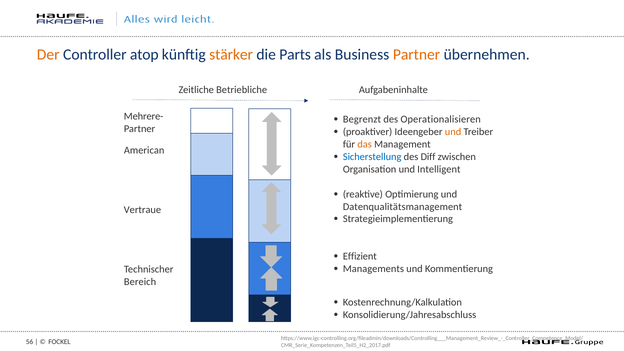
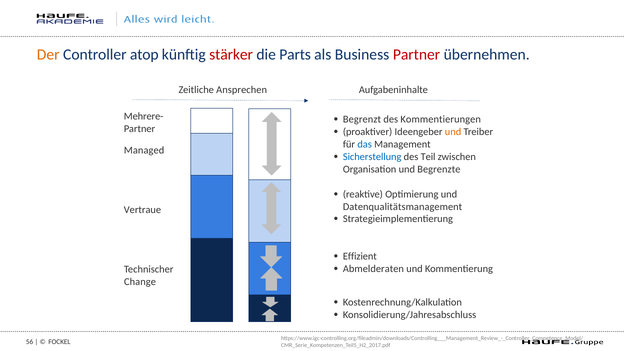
stärker colour: orange -> red
Partner at (417, 55) colour: orange -> red
Betriebliche: Betriebliche -> Ansprechen
Operationalisieren: Operationalisieren -> Kommentierungen
das colour: orange -> blue
American: American -> Managed
Diff: Diff -> Teil
Intelligent: Intelligent -> Begrenzte
Managements: Managements -> Abmelderaten
Bereich: Bereich -> Change
